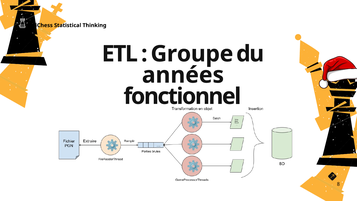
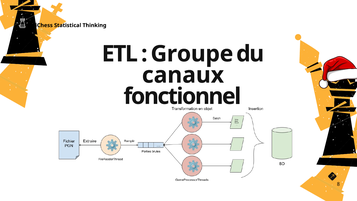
années: années -> canaux
